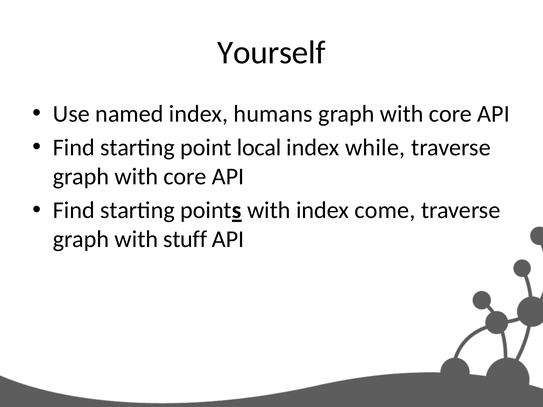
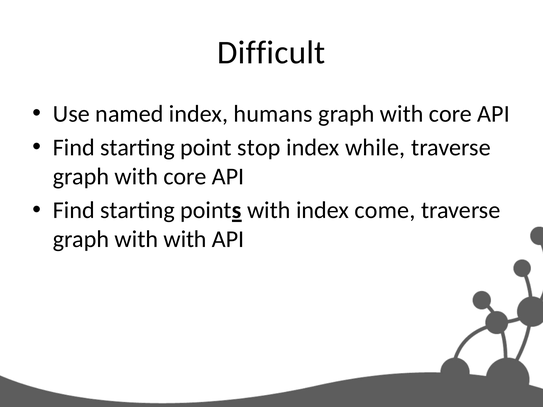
Yourself: Yourself -> Difficult
local: local -> stop
with stuff: stuff -> with
